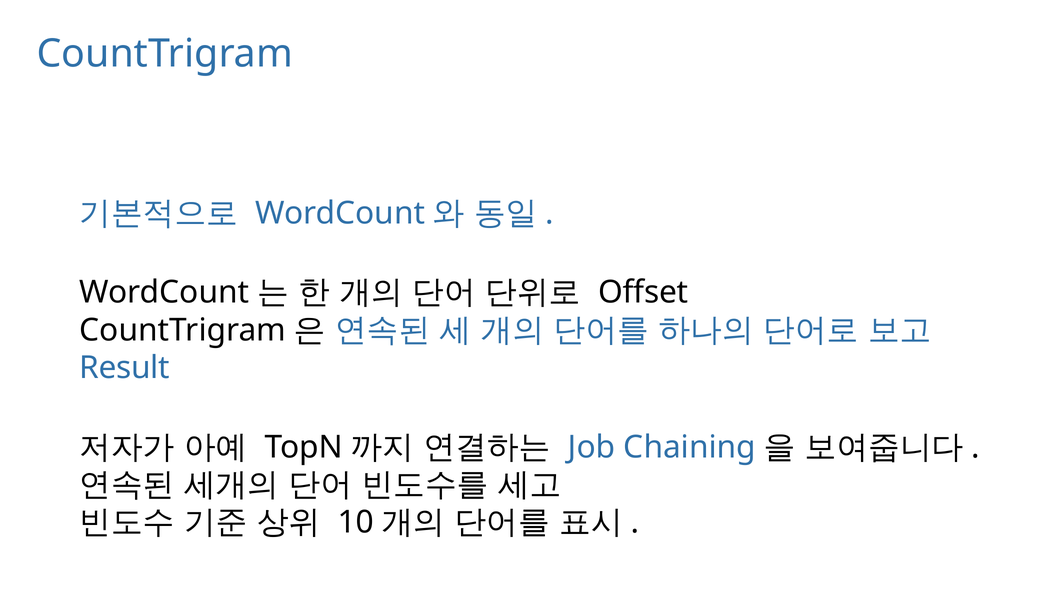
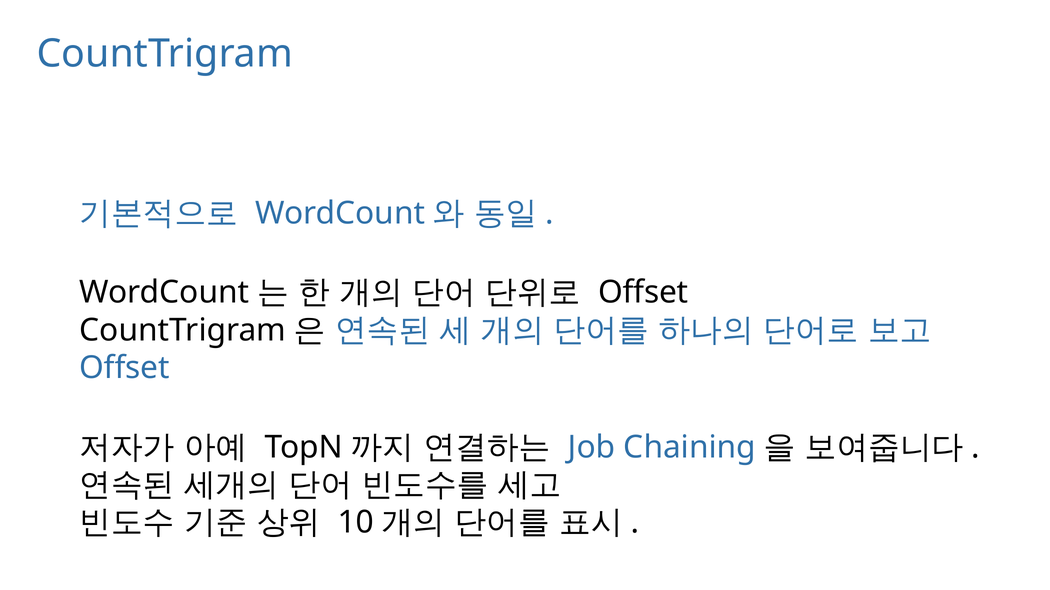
Result at (125, 368): Result -> Offset
